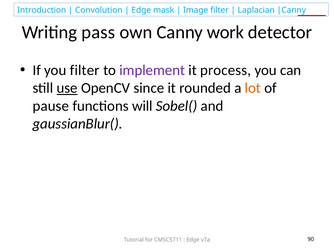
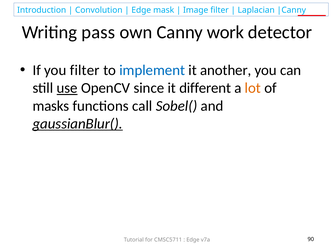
implement colour: purple -> blue
process: process -> another
rounded: rounded -> different
pause: pause -> masks
will: will -> call
gaussianBlur( underline: none -> present
